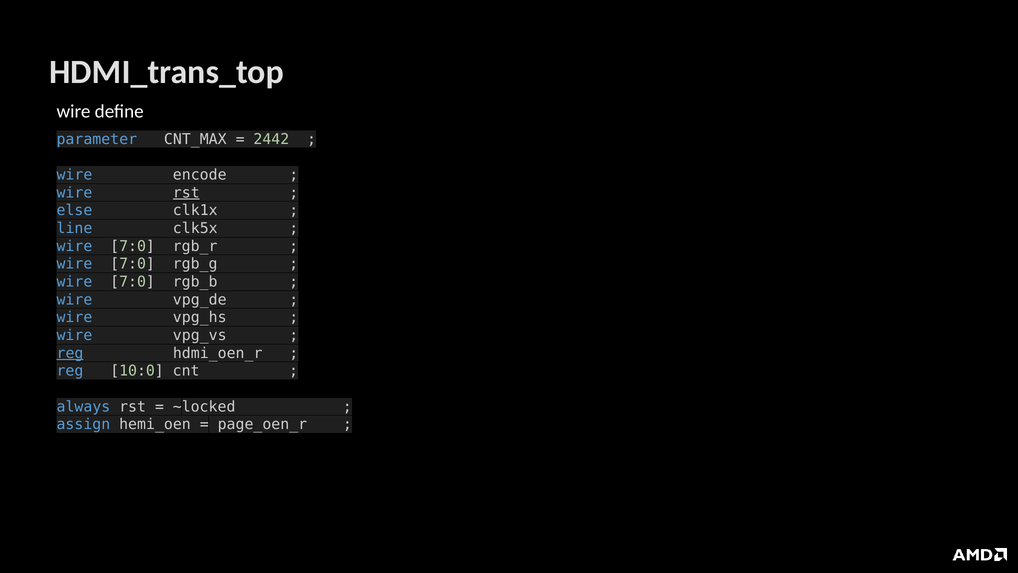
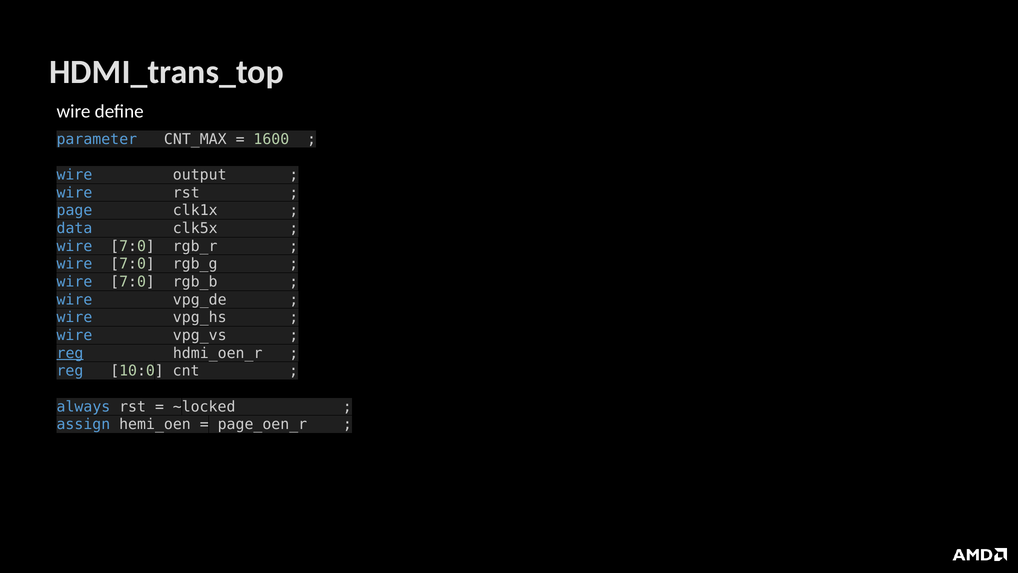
2442: 2442 -> 1600
encode: encode -> output
rst at (186, 193) underline: present -> none
else: else -> page
line: line -> data
